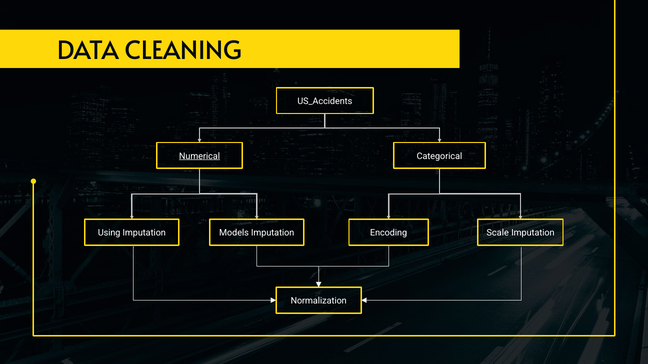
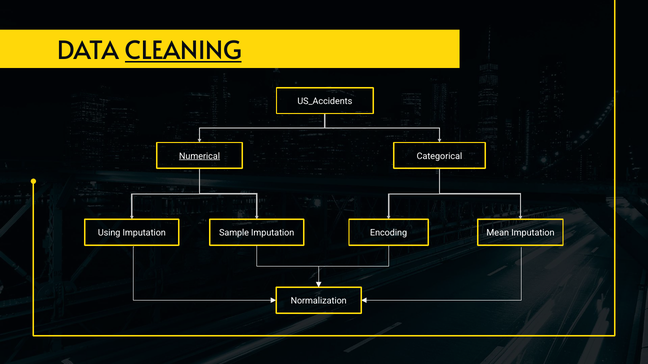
CLEANING underline: none -> present
Models: Models -> Sample
Scale: Scale -> Mean
